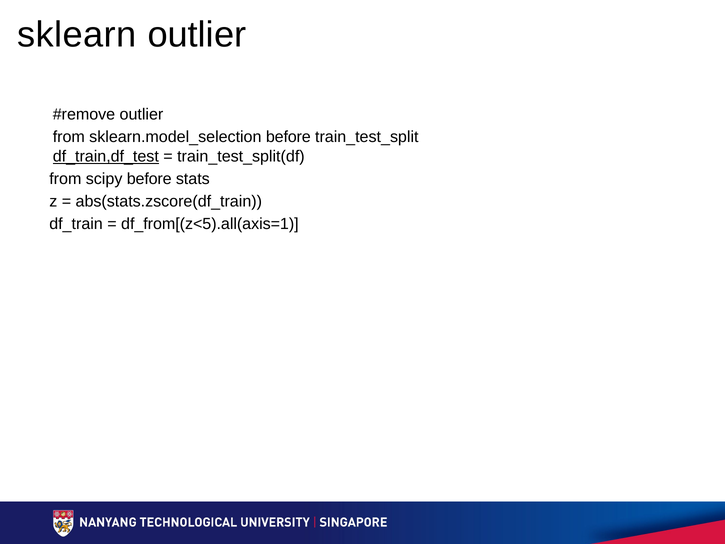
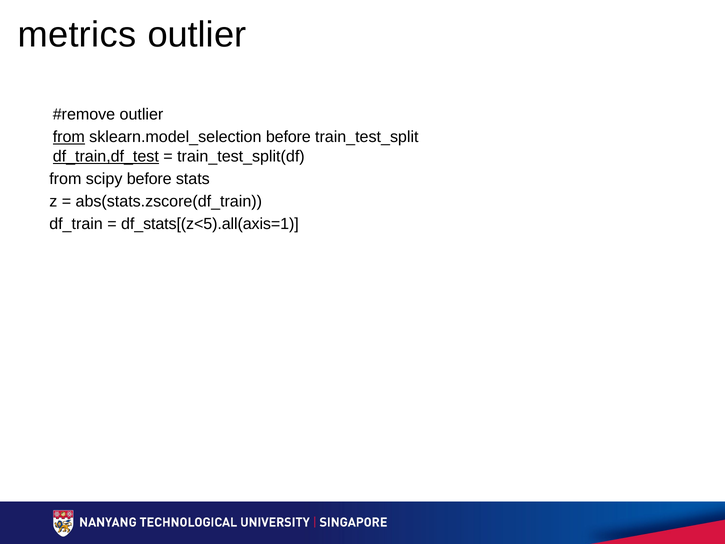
sklearn: sklearn -> metrics
from at (69, 137) underline: none -> present
df_from[(z<5).all(axis=1: df_from[(z<5).all(axis=1 -> df_stats[(z<5).all(axis=1
